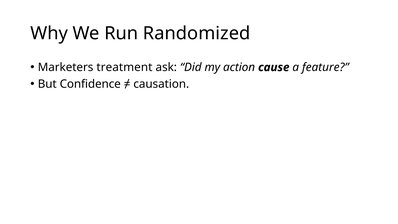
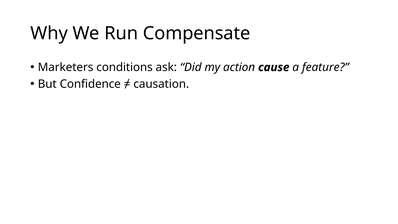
Randomized: Randomized -> Compensate
treatment: treatment -> conditions
